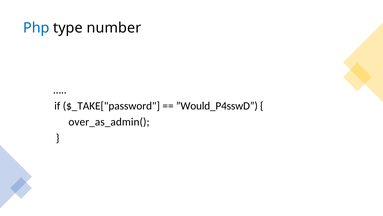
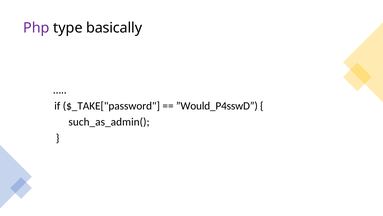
Php colour: blue -> purple
number: number -> basically
over_as_admin(: over_as_admin( -> such_as_admin(
